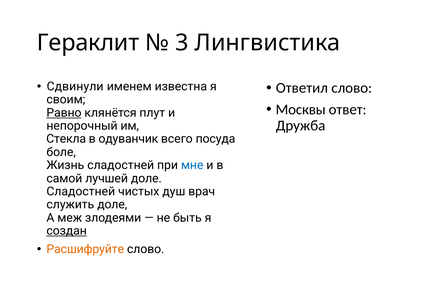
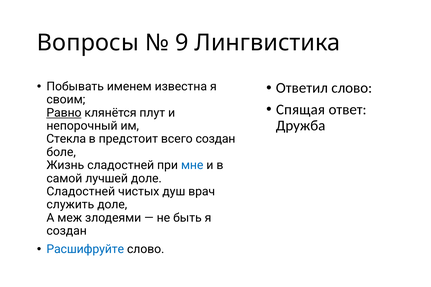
Гераклит: Гераклит -> Вопросы
3: 3 -> 9
Сдвинули: Сдвинули -> Побывать
Москвы: Москвы -> Спящая
одуванчик: одуванчик -> предстоит
всего посуда: посуда -> создан
создан at (67, 231) underline: present -> none
Расшифруйте colour: orange -> blue
